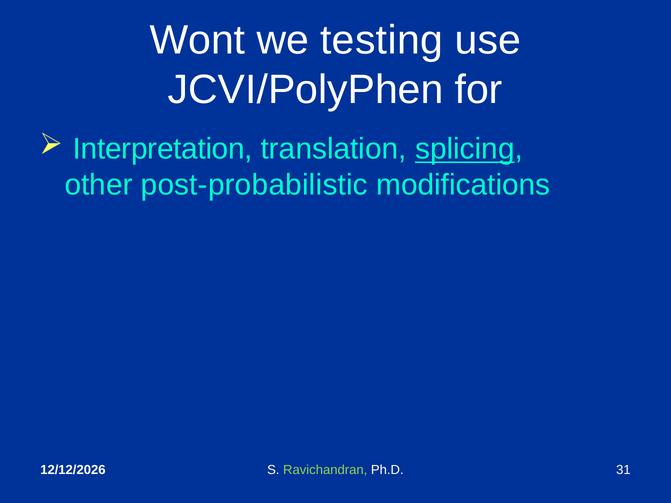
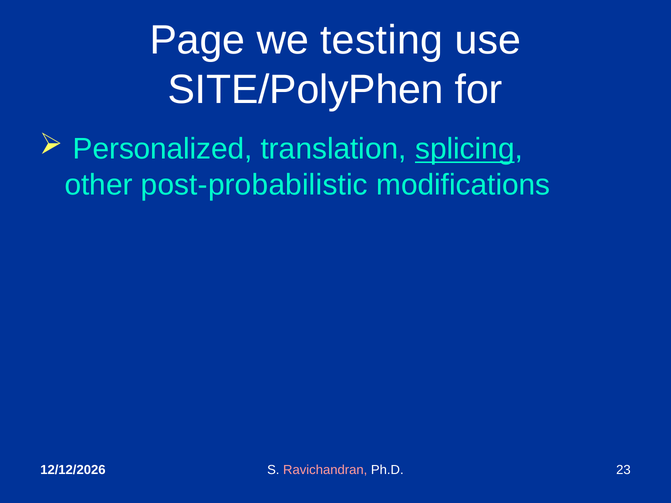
Wont: Wont -> Page
JCVI/PolyPhen: JCVI/PolyPhen -> SITE/PolyPhen
Interpretation: Interpretation -> Personalized
Ravichandran colour: light green -> pink
31: 31 -> 23
